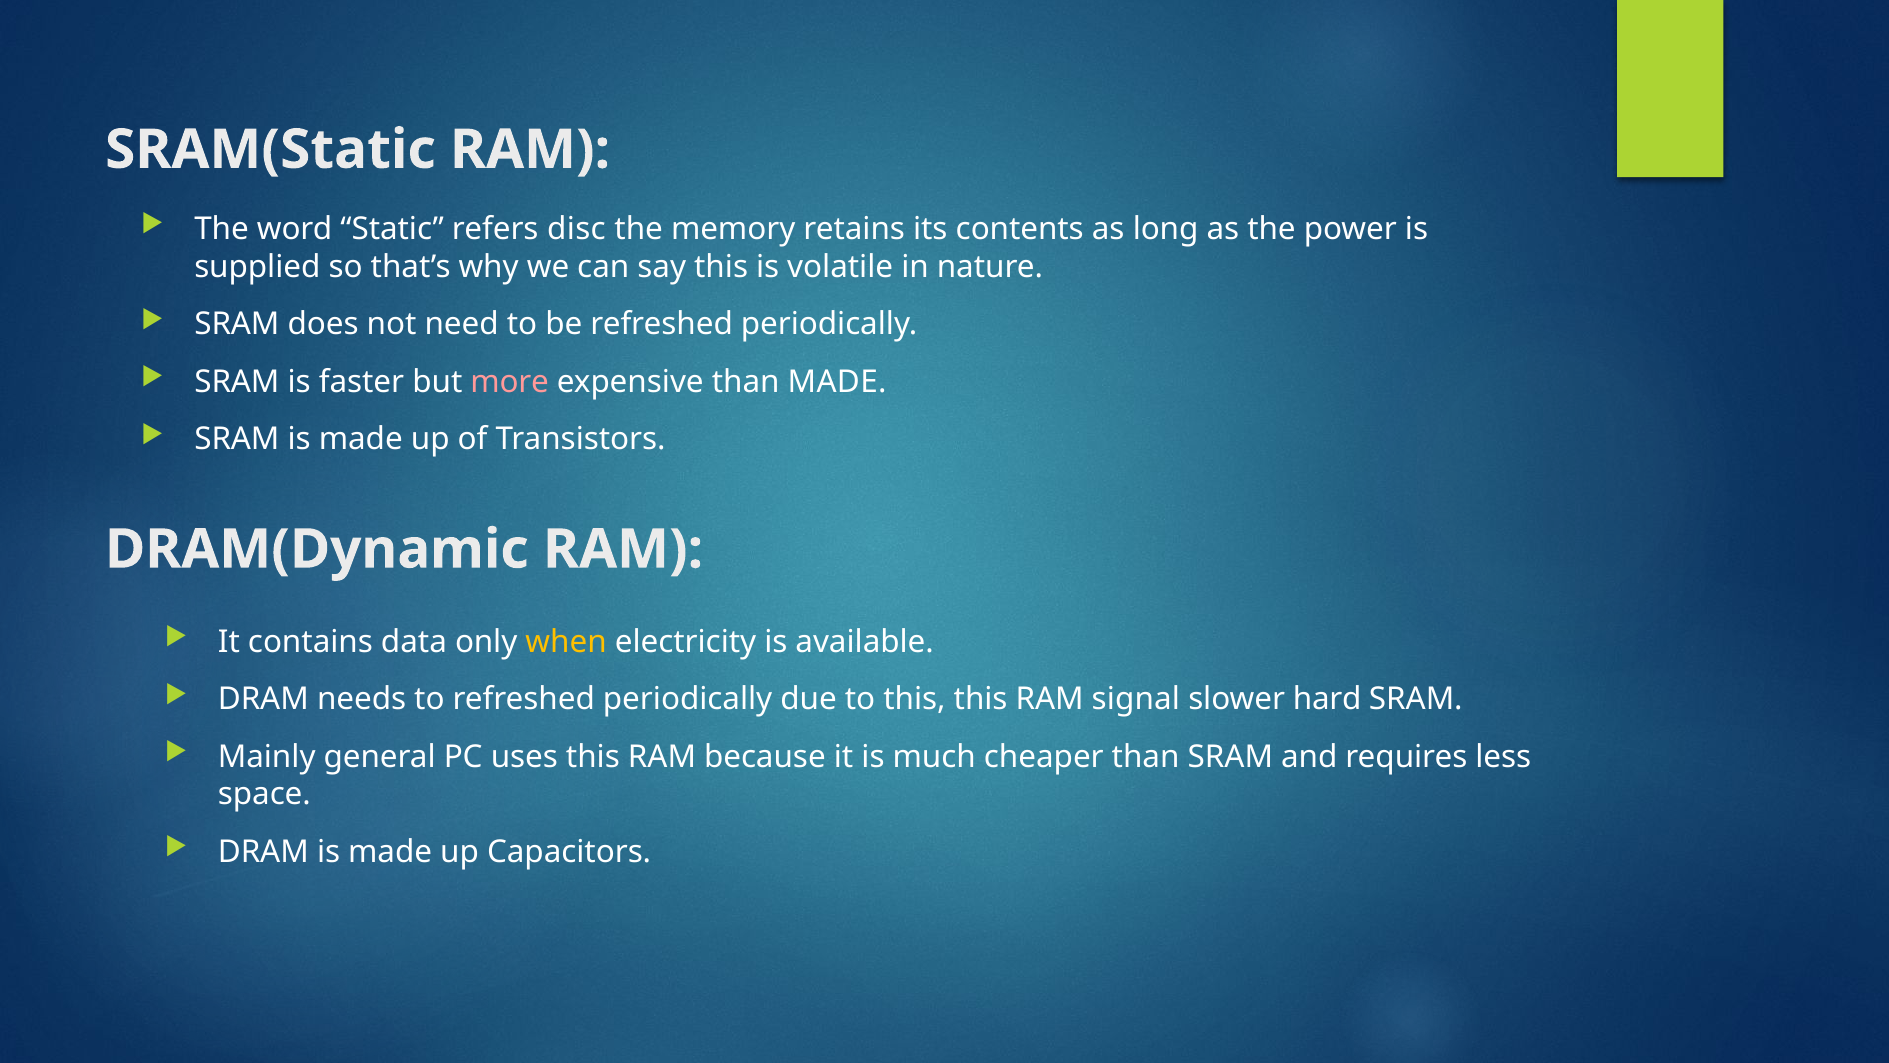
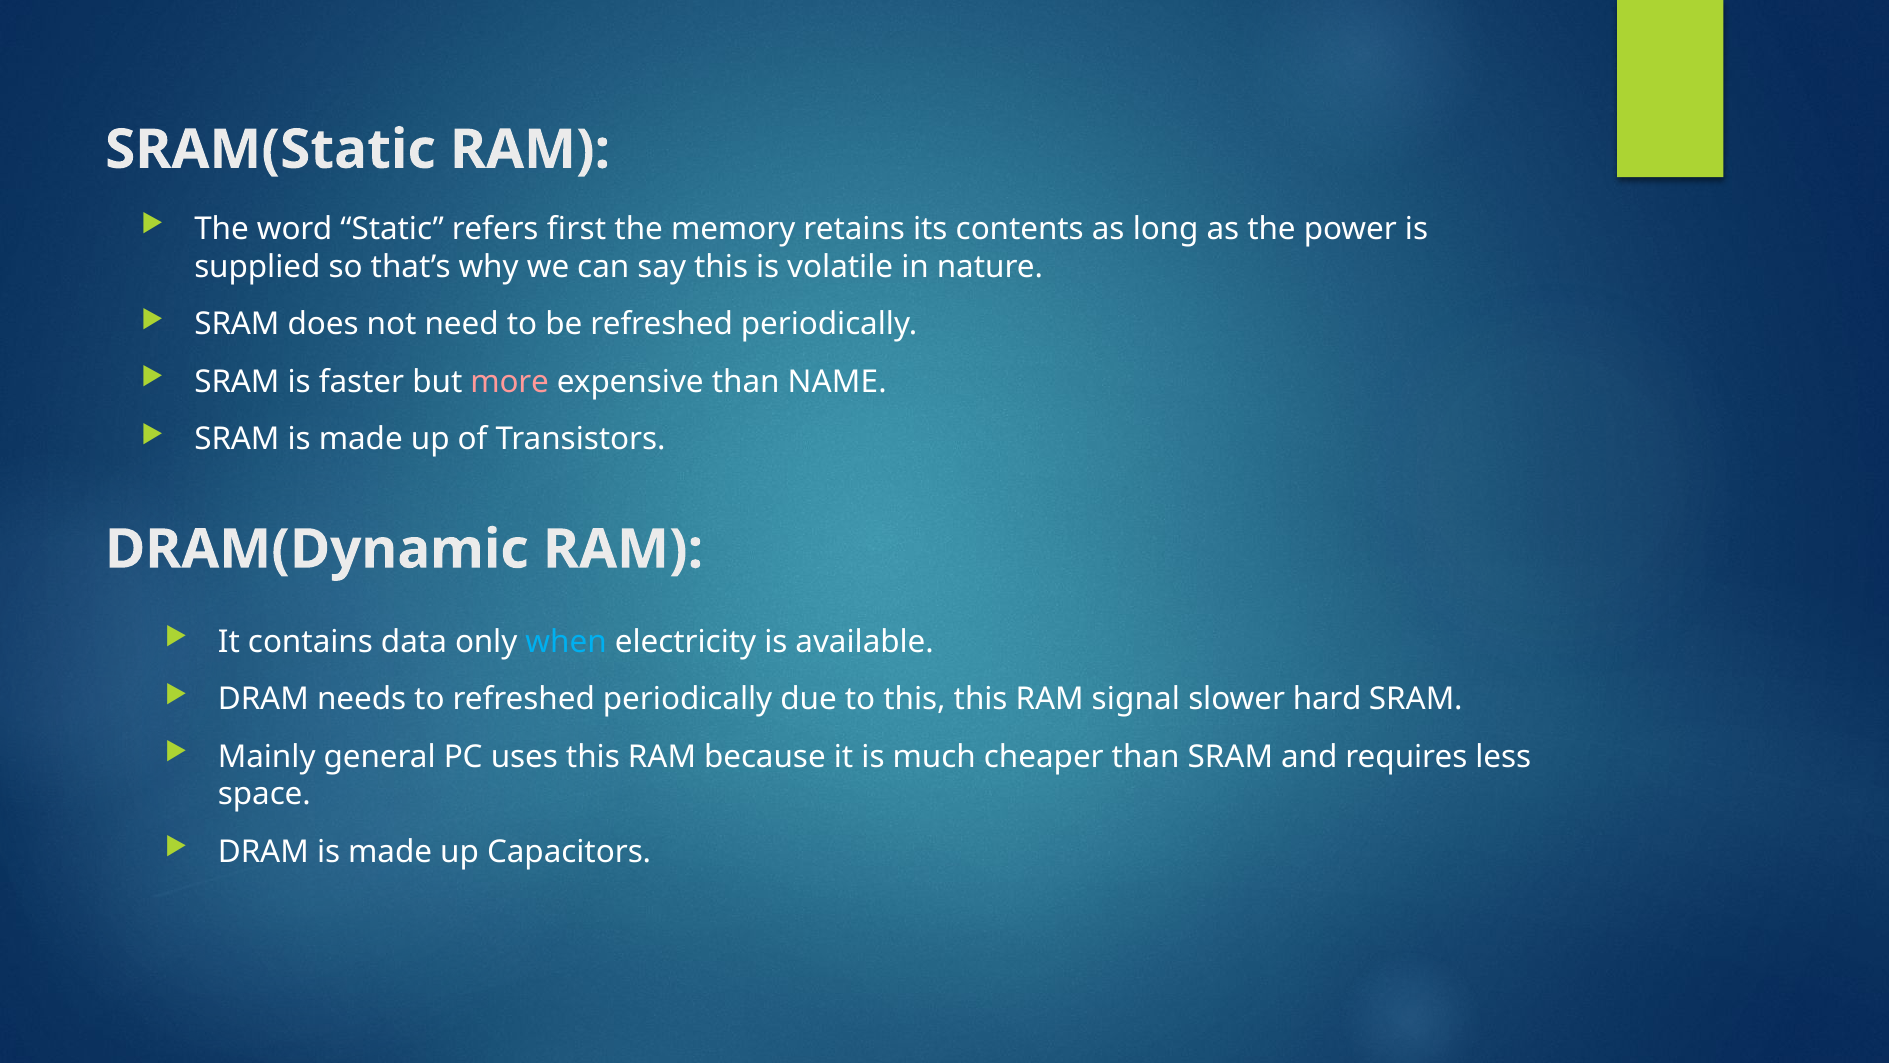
disc: disc -> first
than MADE: MADE -> NAME
when colour: yellow -> light blue
